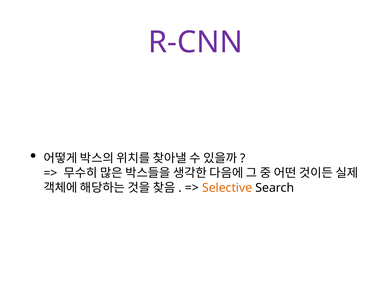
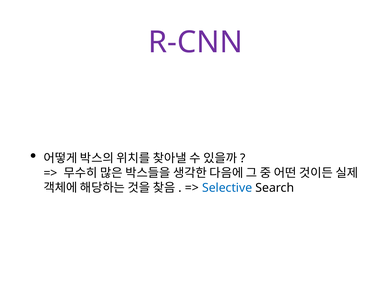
Selective colour: orange -> blue
